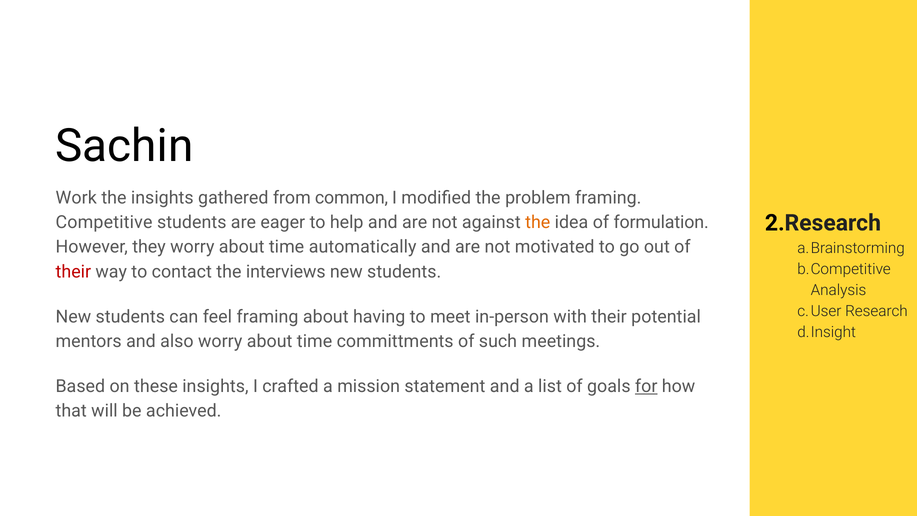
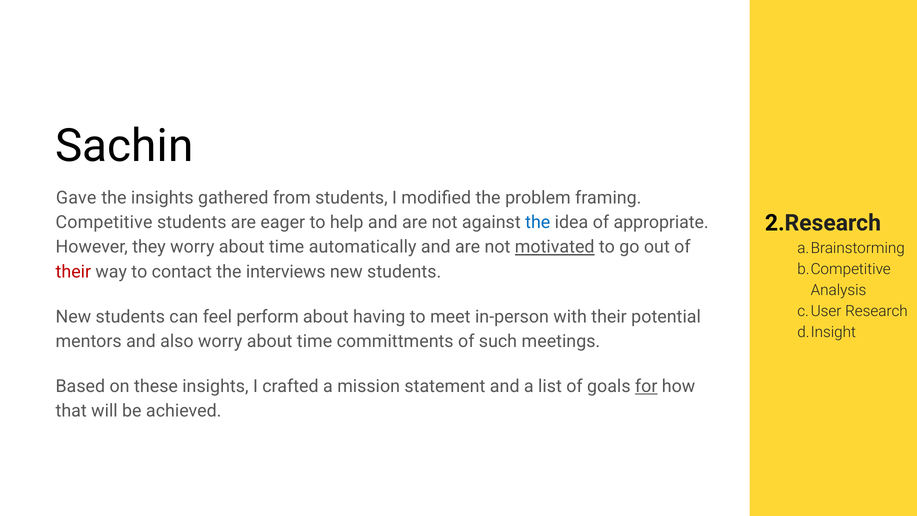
Work: Work -> Gave
from common: common -> students
the at (538, 222) colour: orange -> blue
formulation: formulation -> appropriate
motivated underline: none -> present
feel framing: framing -> perform
